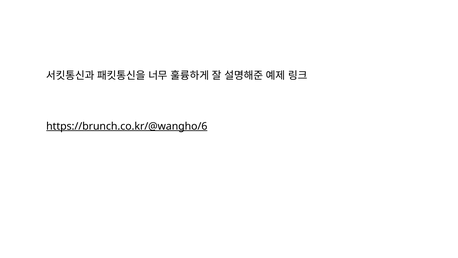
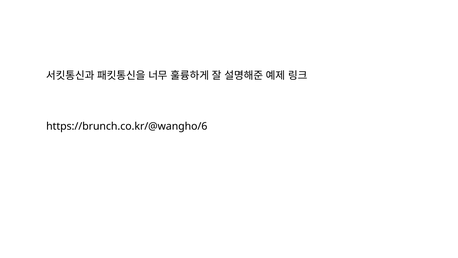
https://brunch.co.kr/@wangho/6 underline: present -> none
